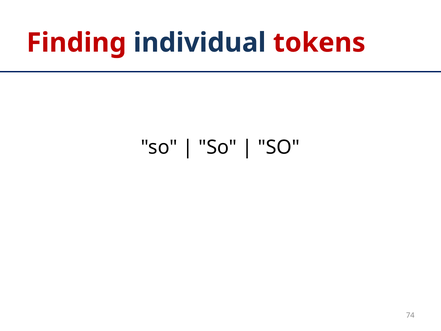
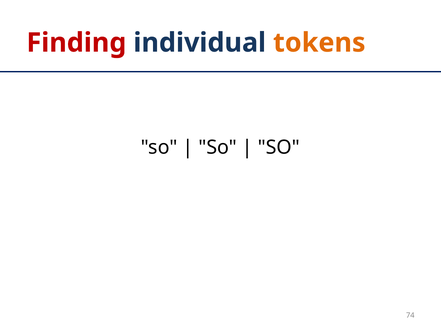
tokens colour: red -> orange
